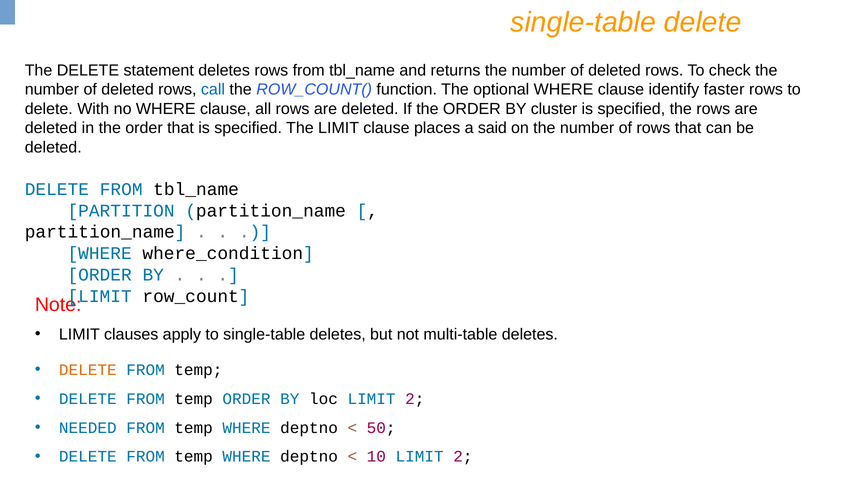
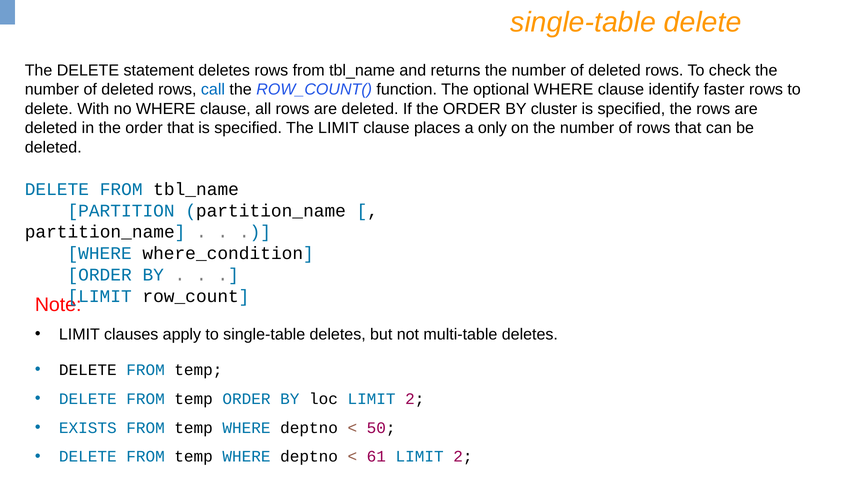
said: said -> only
DELETE at (88, 370) colour: orange -> black
NEEDED: NEEDED -> EXISTS
10: 10 -> 61
